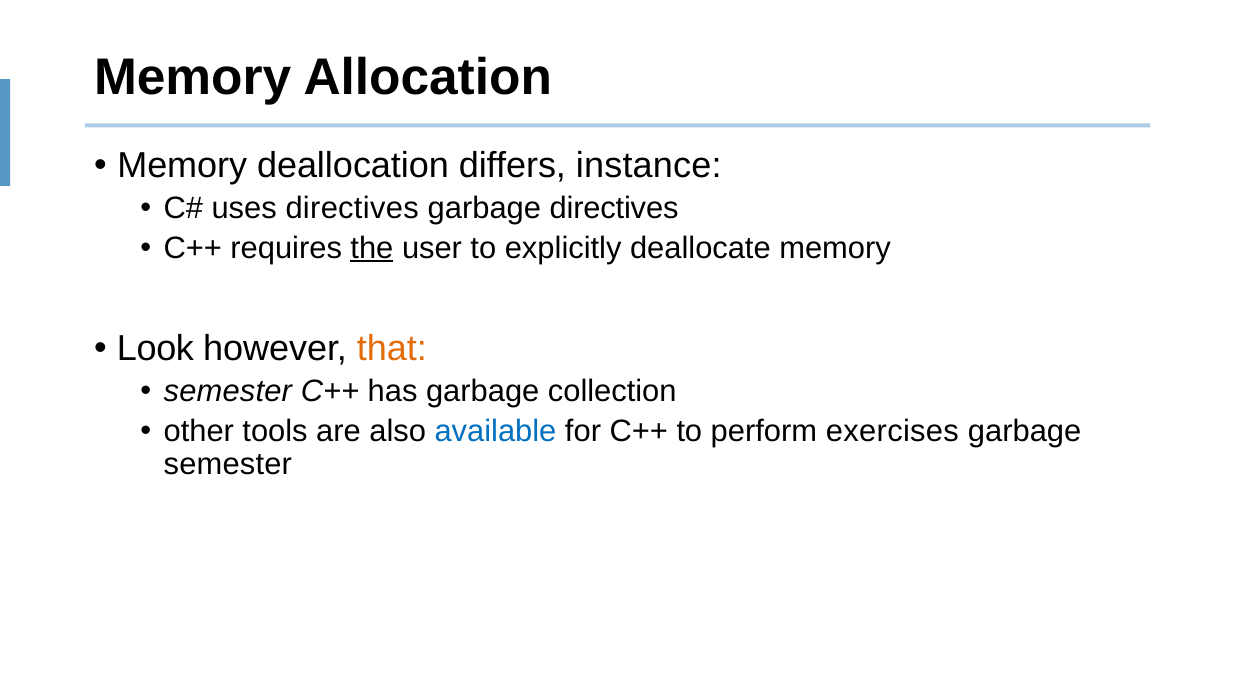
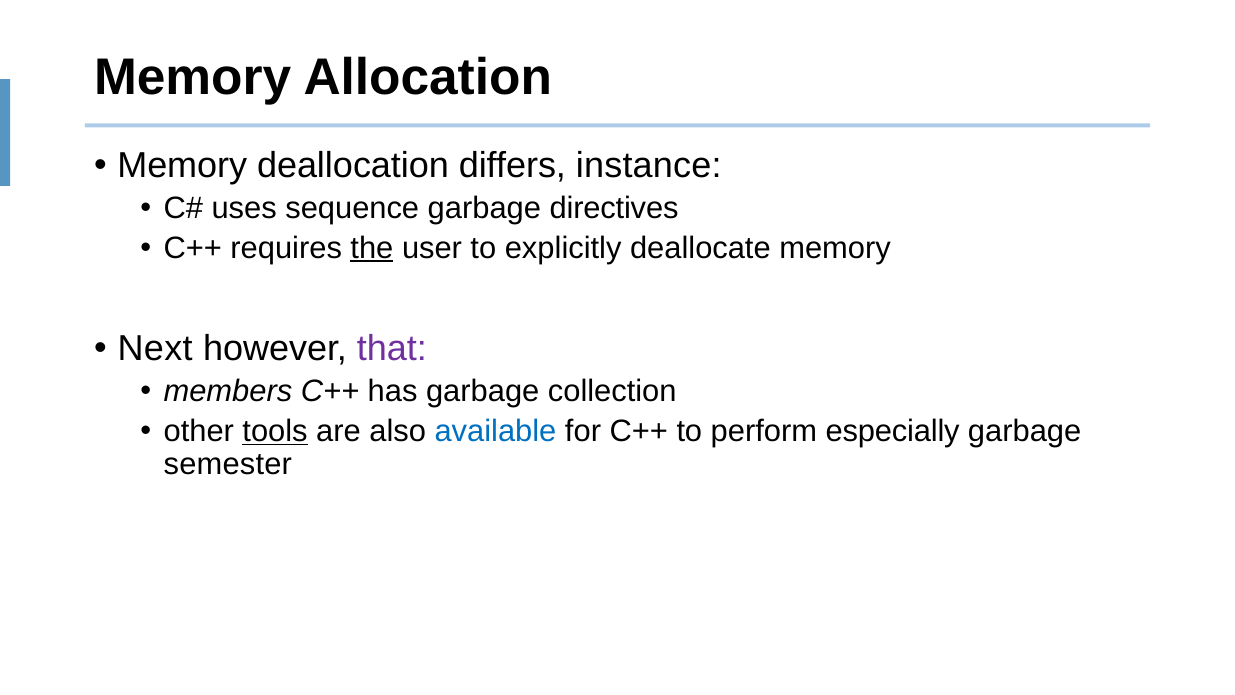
uses directives: directives -> sequence
Look: Look -> Next
that colour: orange -> purple
semester at (228, 391): semester -> members
tools underline: none -> present
exercises: exercises -> especially
